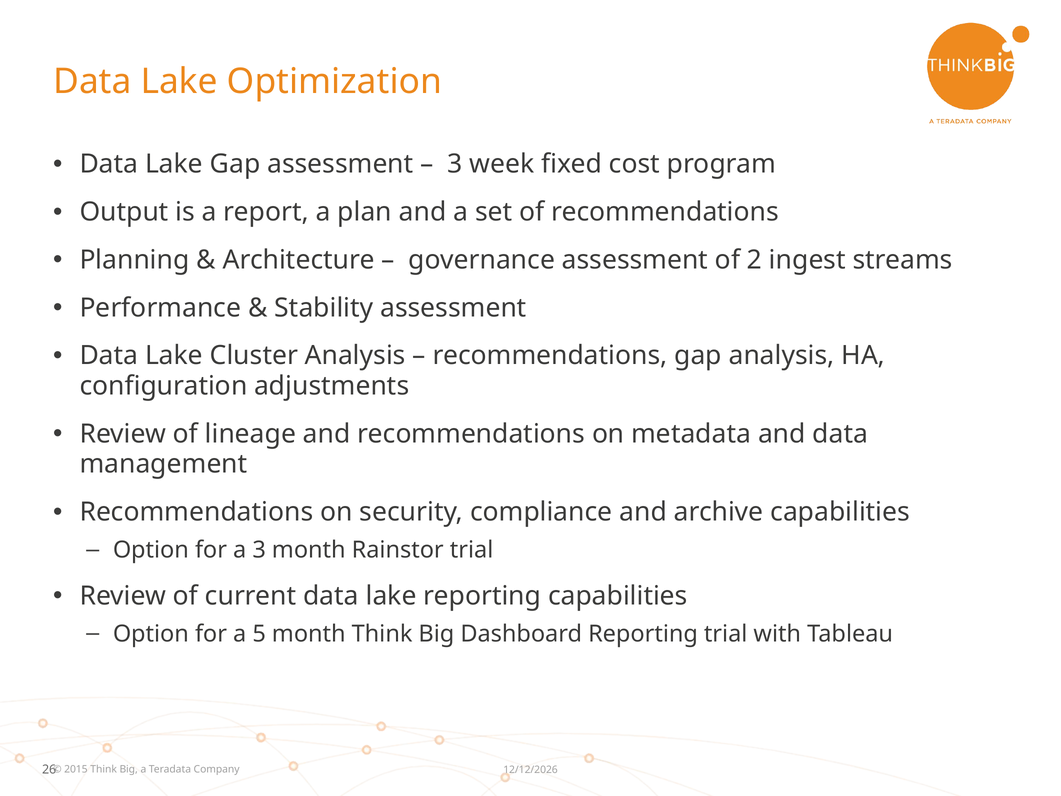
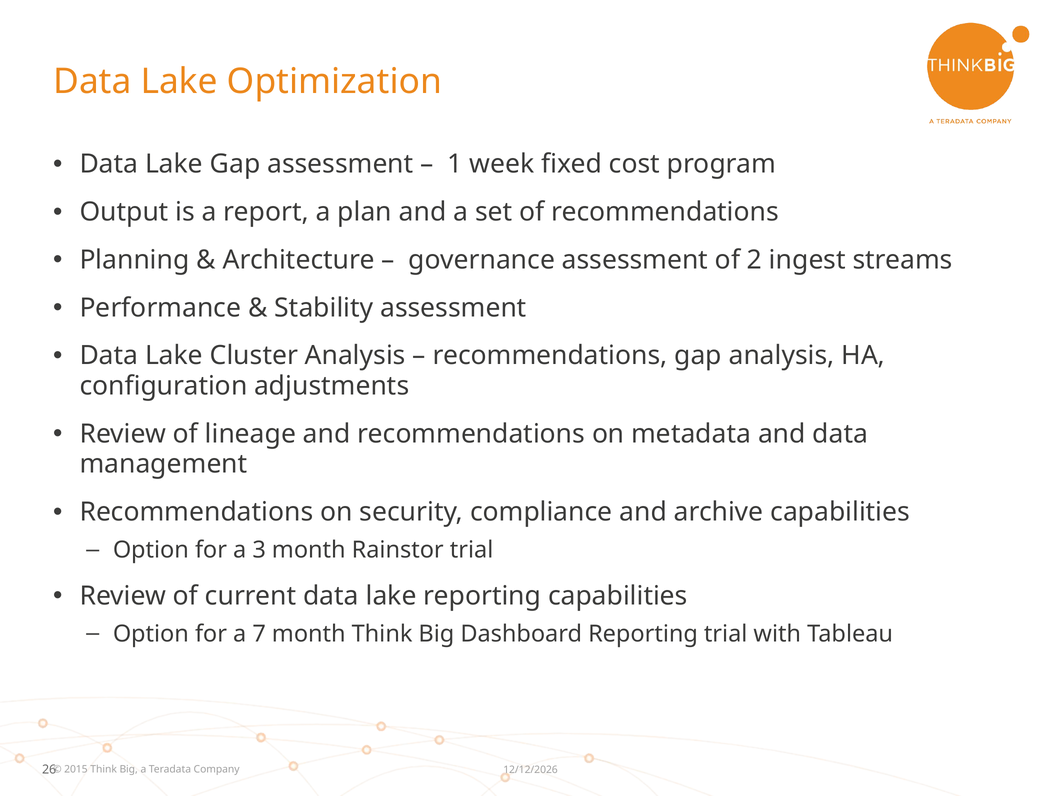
3 at (455, 164): 3 -> 1
5: 5 -> 7
